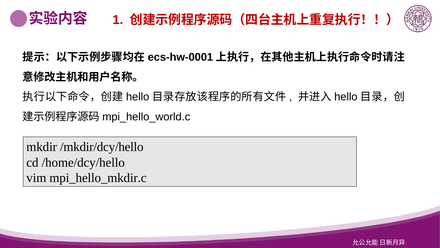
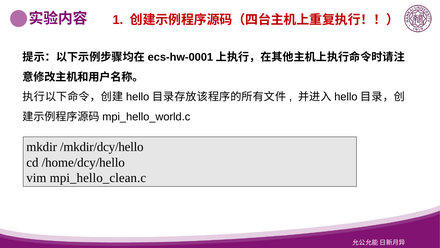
mpi_hello_mkdir.c: mpi_hello_mkdir.c -> mpi_hello_clean.c
